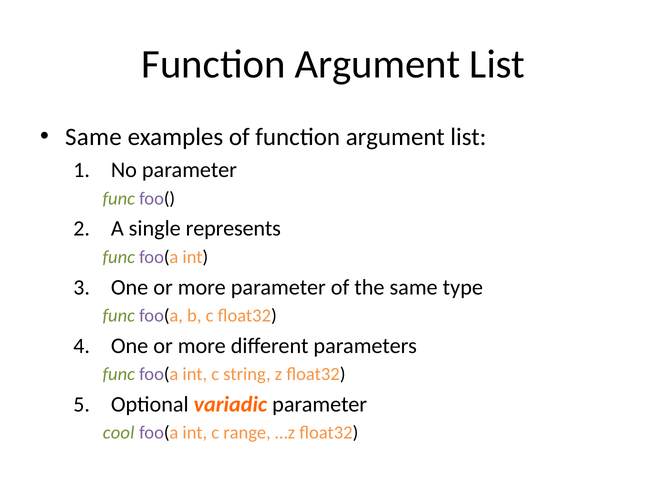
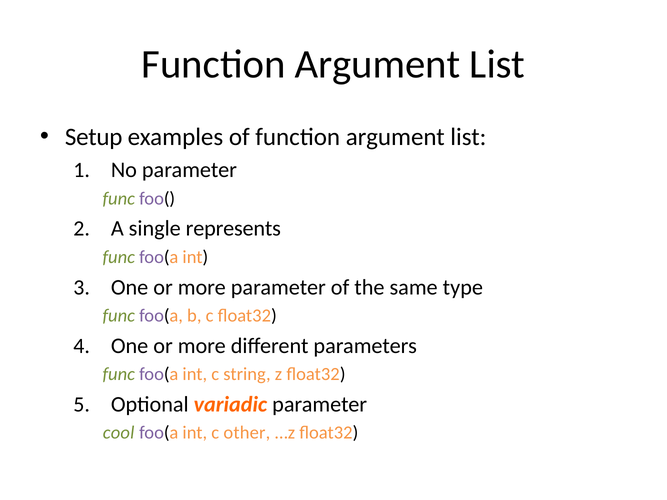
Same at (93, 137): Same -> Setup
range: range -> other
